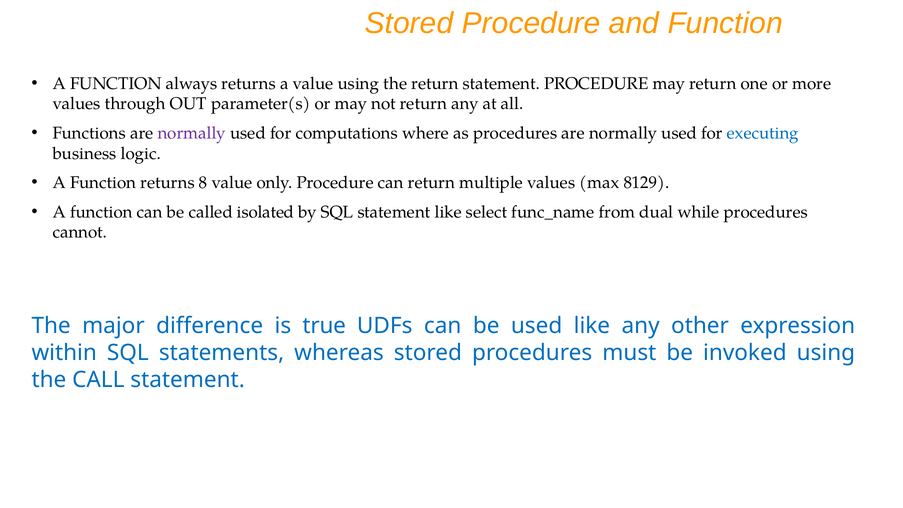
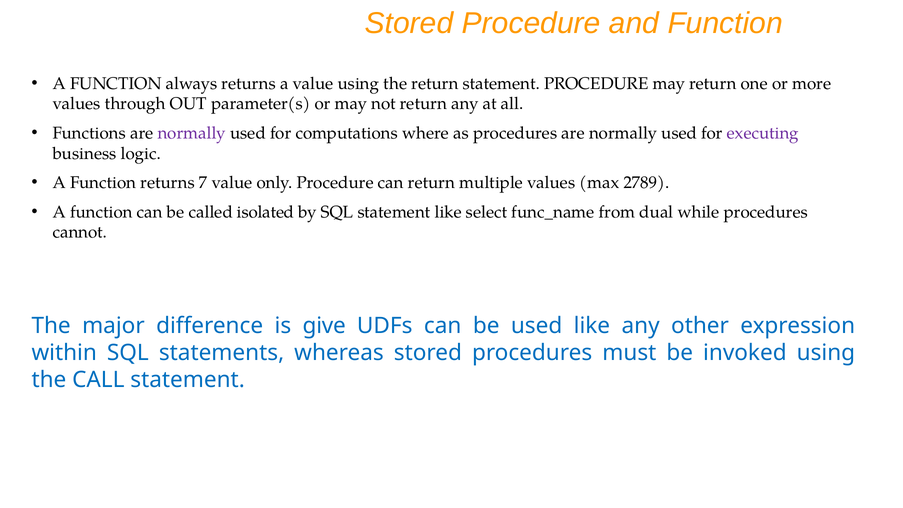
executing colour: blue -> purple
8: 8 -> 7
8129: 8129 -> 2789
true: true -> give
